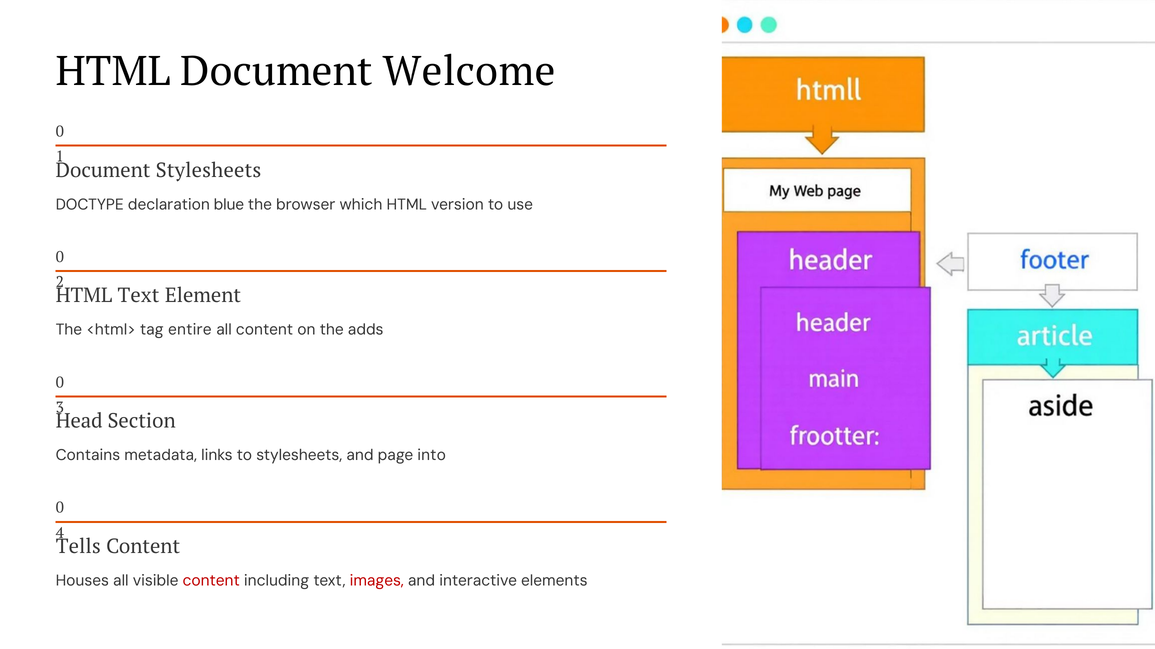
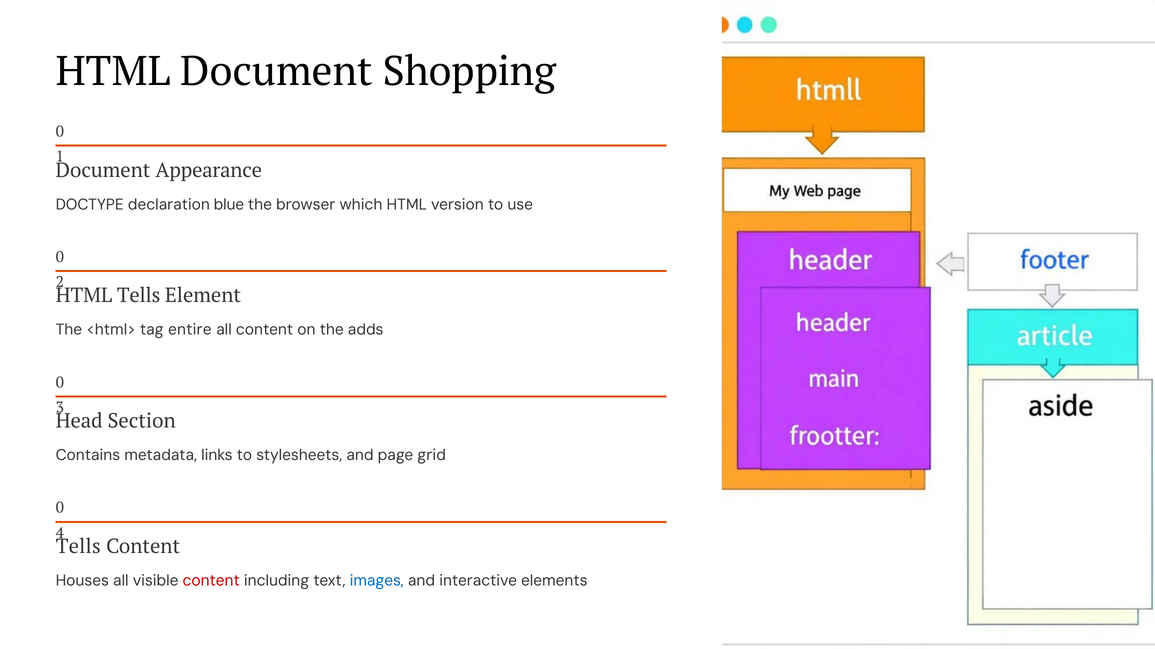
Welcome: Welcome -> Shopping
Document Stylesheets: Stylesheets -> Appearance
HTML Text: Text -> Tells
into: into -> grid
images colour: red -> blue
